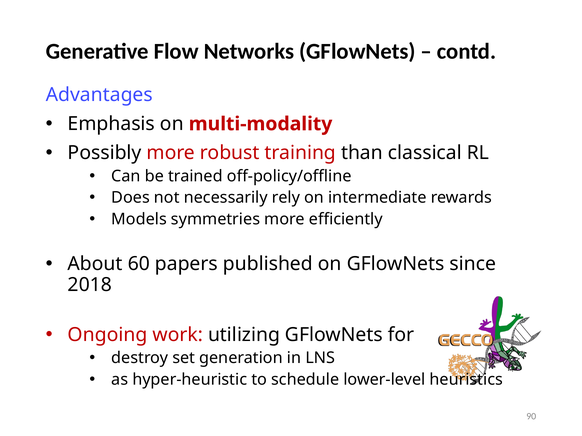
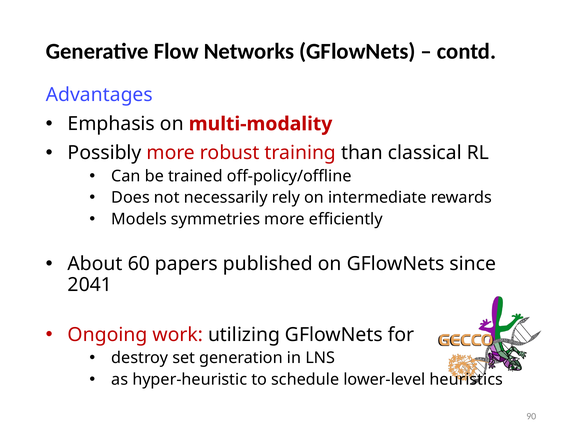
2018: 2018 -> 2041
